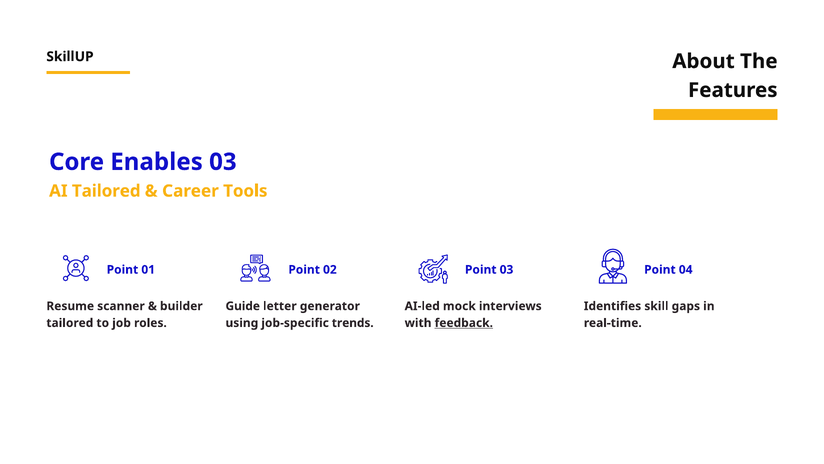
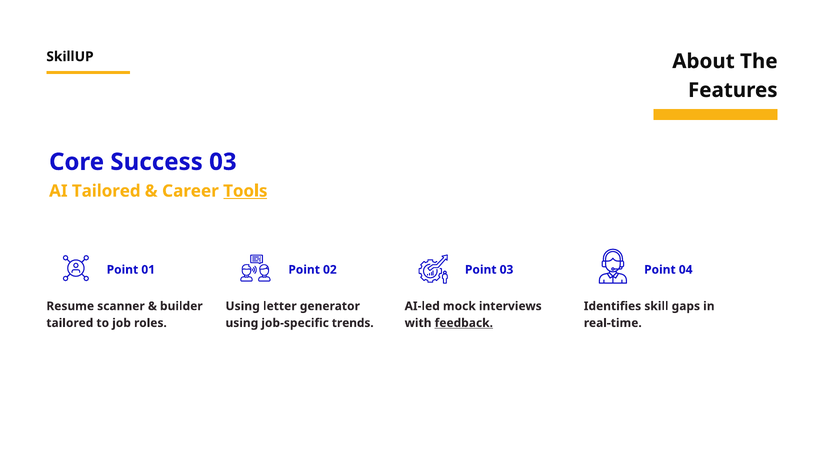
Enables: Enables -> Success
Tools underline: none -> present
Guide at (243, 306): Guide -> Using
